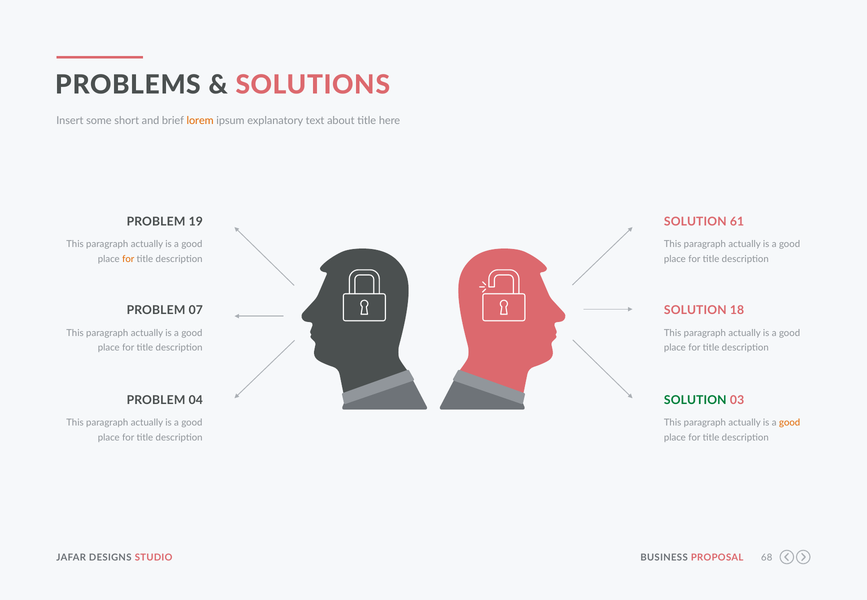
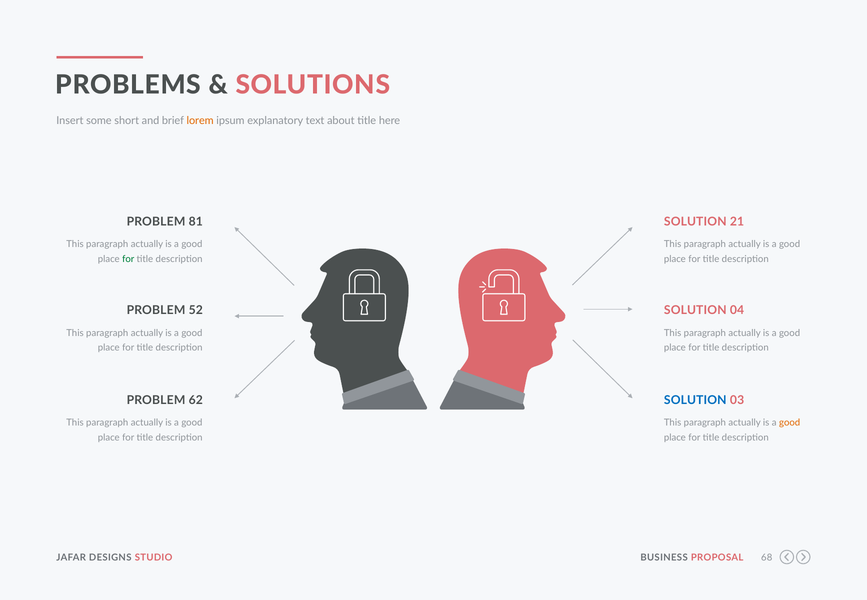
19: 19 -> 81
61: 61 -> 21
for at (128, 259) colour: orange -> green
07: 07 -> 52
18: 18 -> 04
04: 04 -> 62
SOLUTION at (695, 400) colour: green -> blue
